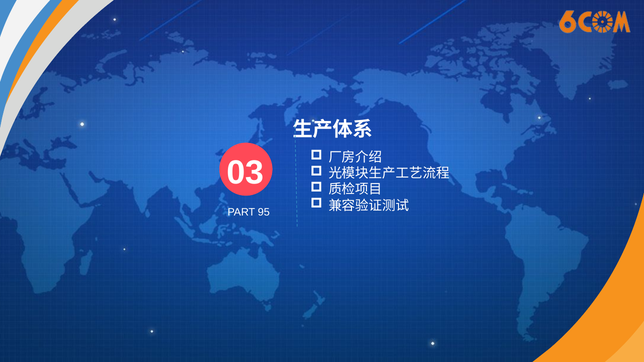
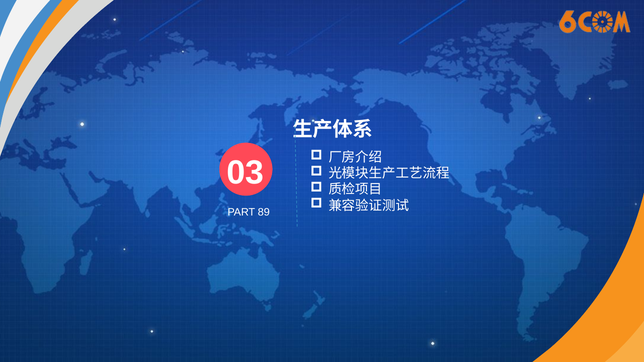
95: 95 -> 89
